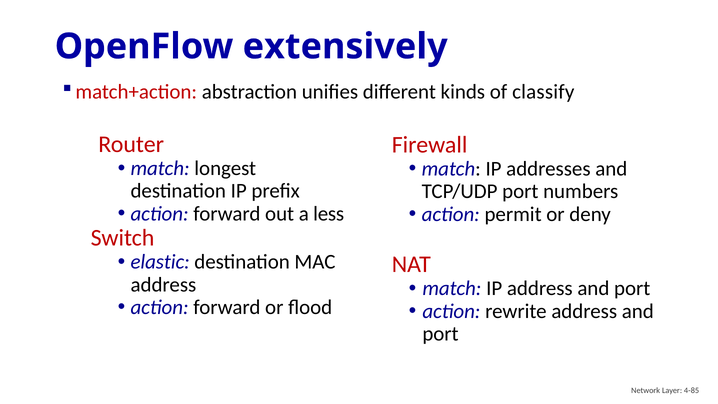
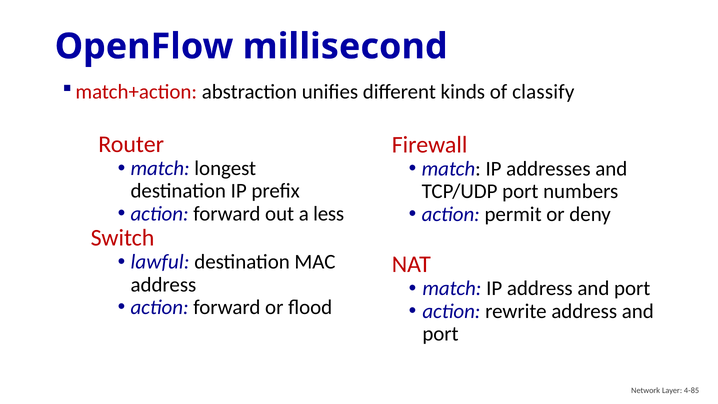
extensively: extensively -> millisecond
elastic: elastic -> lawful
